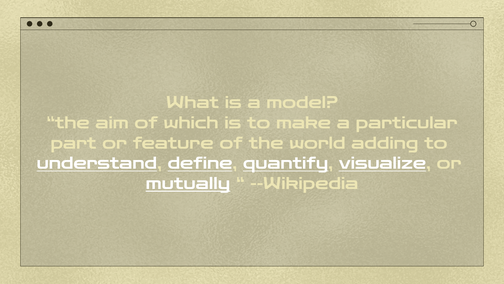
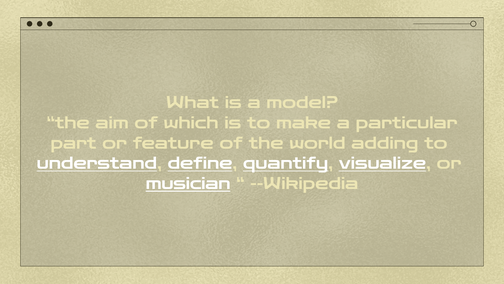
mutually: mutually -> musician
